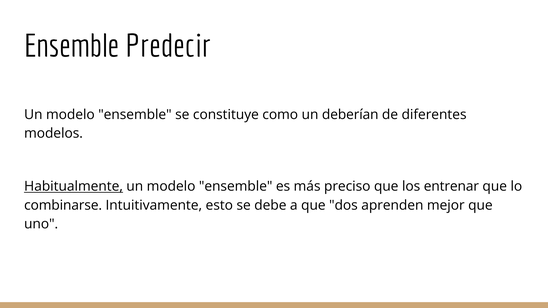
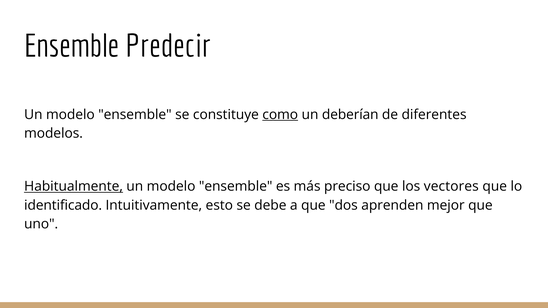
como underline: none -> present
entrenar: entrenar -> vectores
combinarse: combinarse -> identificado
